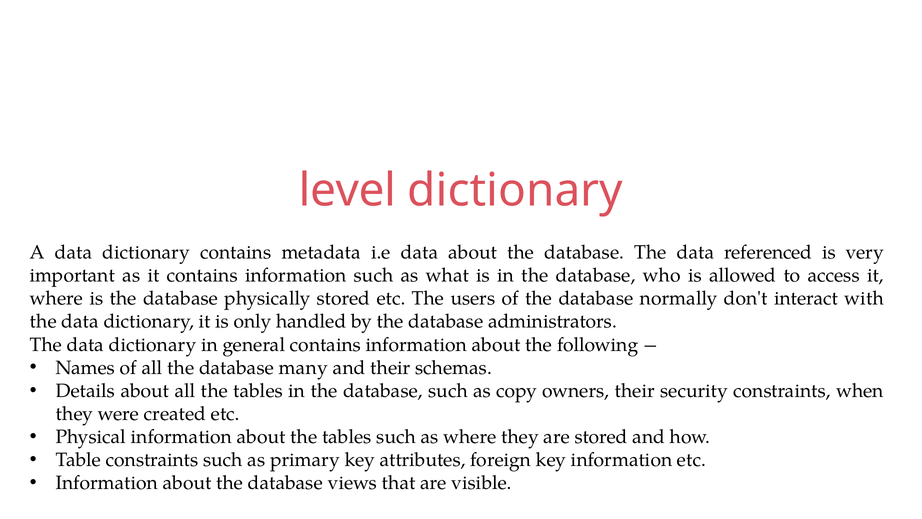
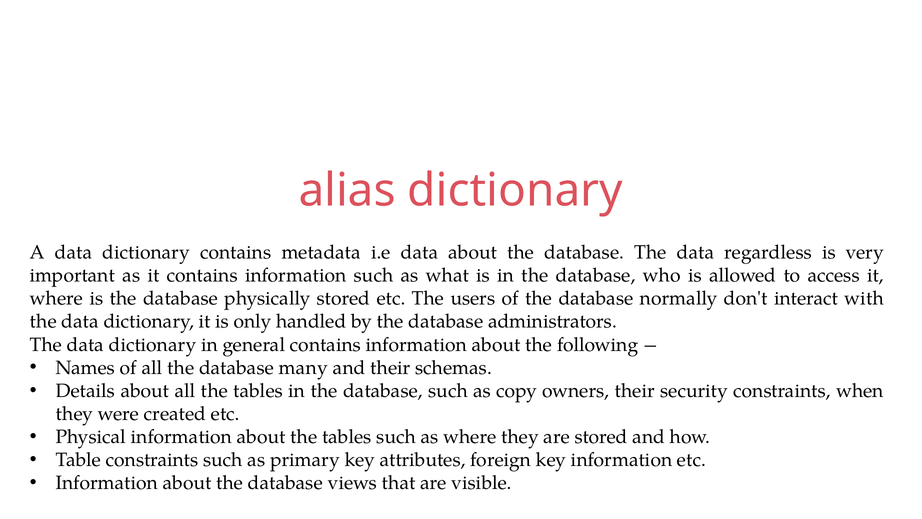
level: level -> alias
referenced: referenced -> regardless
